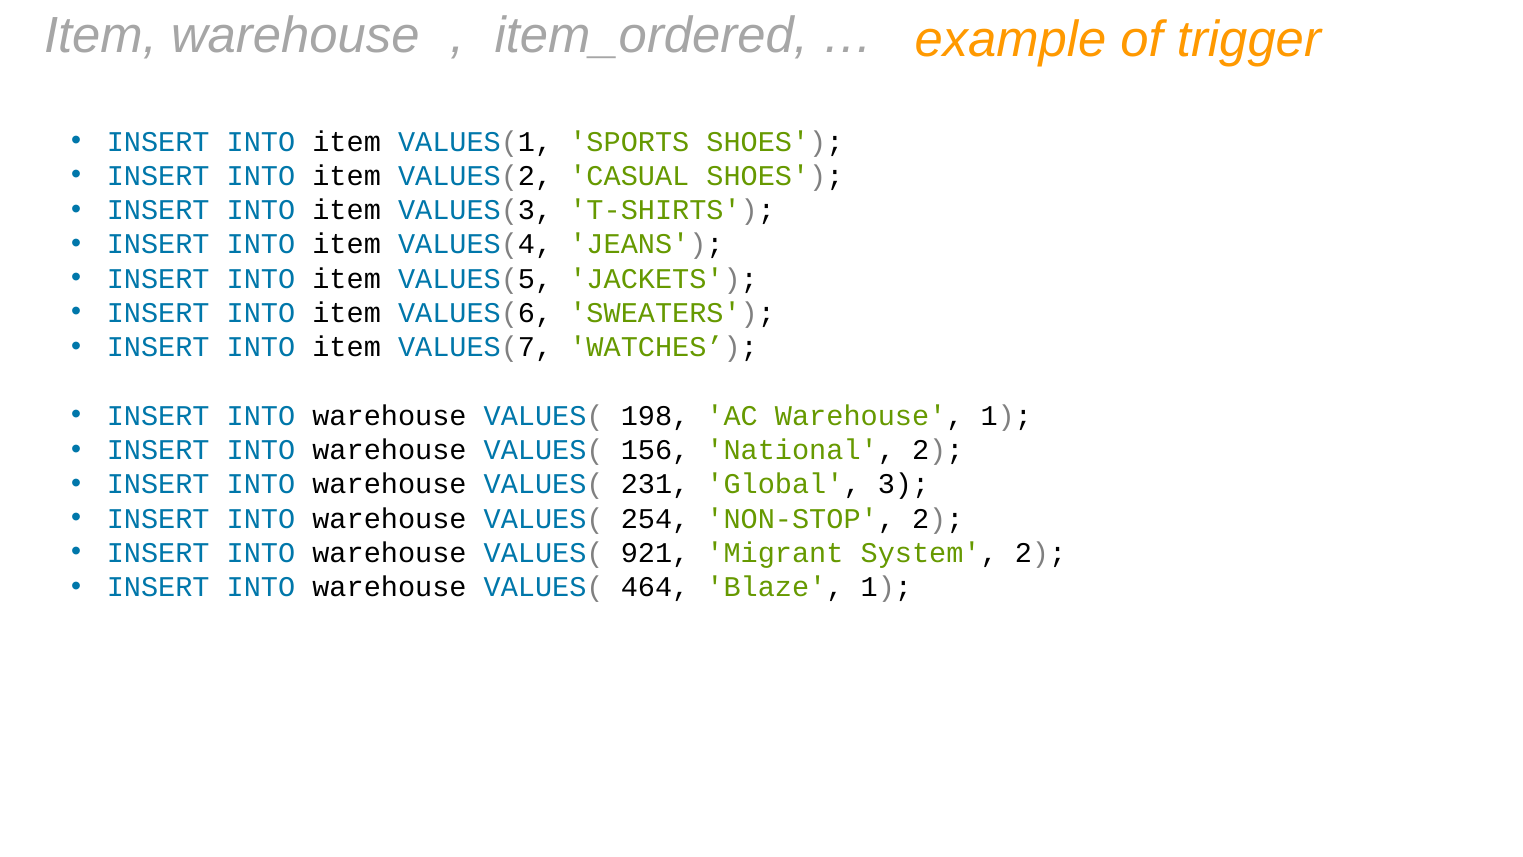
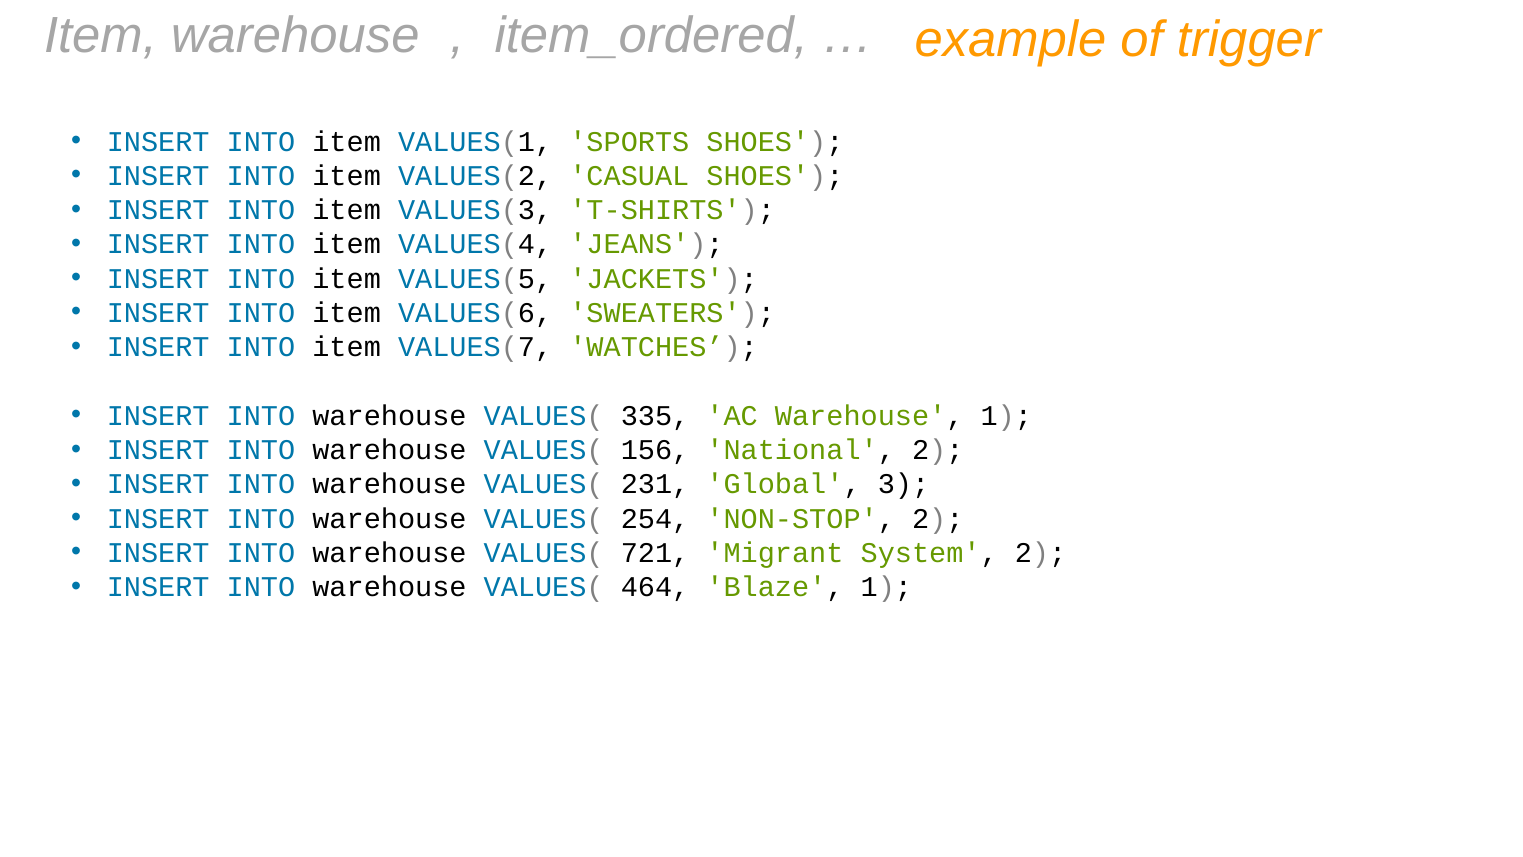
198: 198 -> 335
921: 921 -> 721
